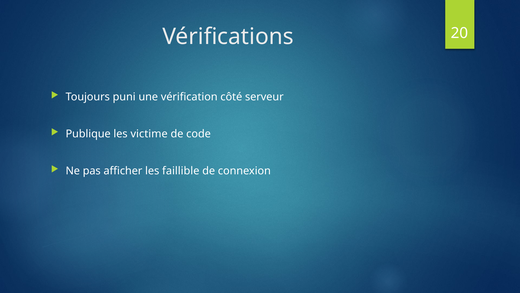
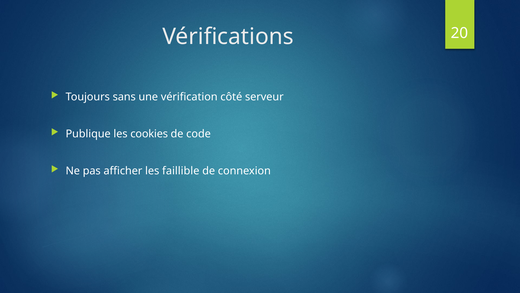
puni: puni -> sans
victime: victime -> cookies
